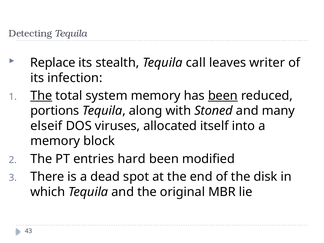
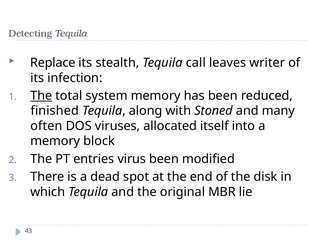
been at (223, 96) underline: present -> none
portions: portions -> finished
elseif: elseif -> often
hard: hard -> virus
